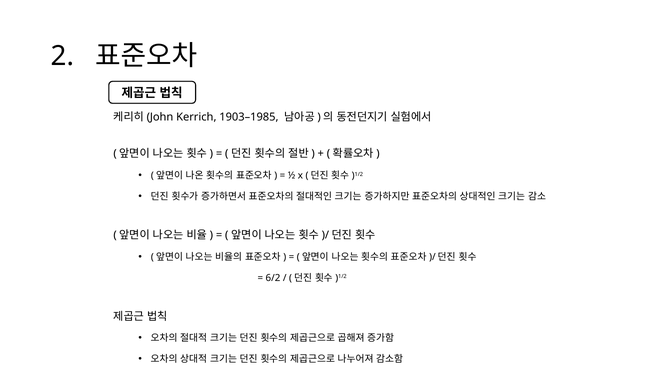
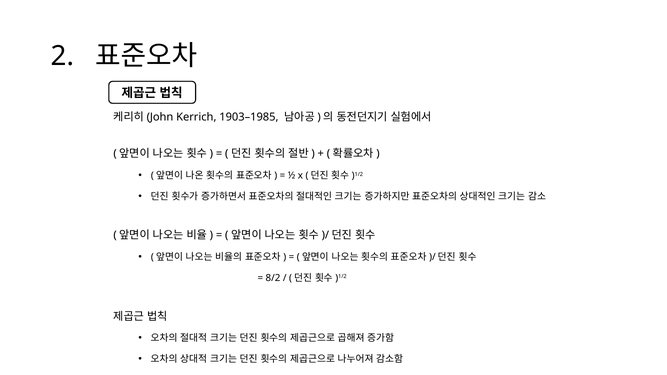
6/2: 6/2 -> 8/2
